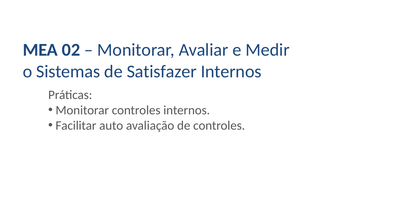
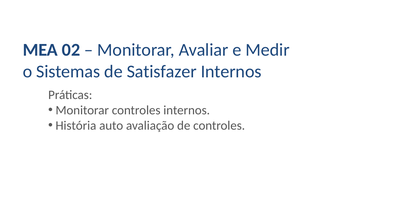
Facilitar: Facilitar -> História
